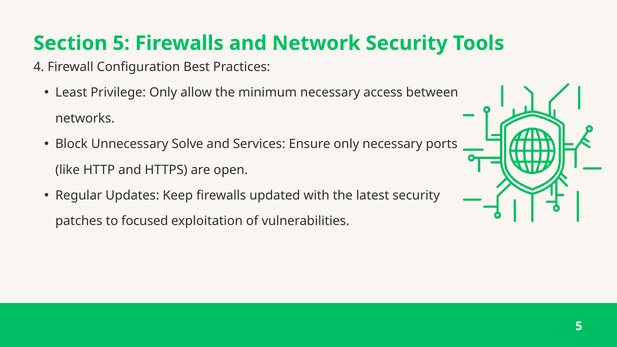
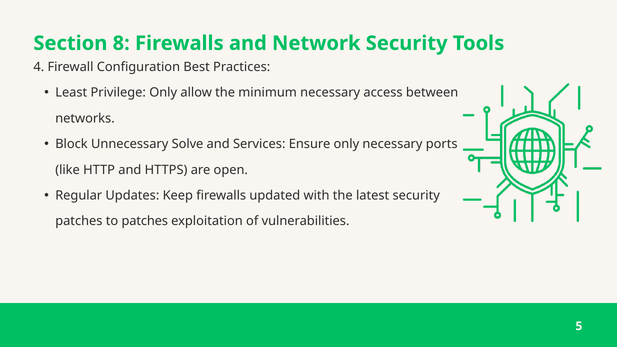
Section 5: 5 -> 8
to focused: focused -> patches
